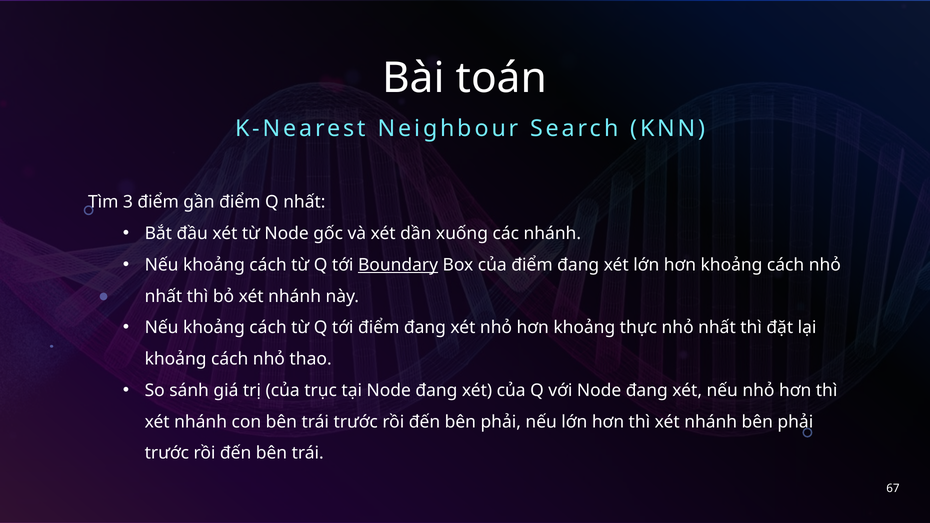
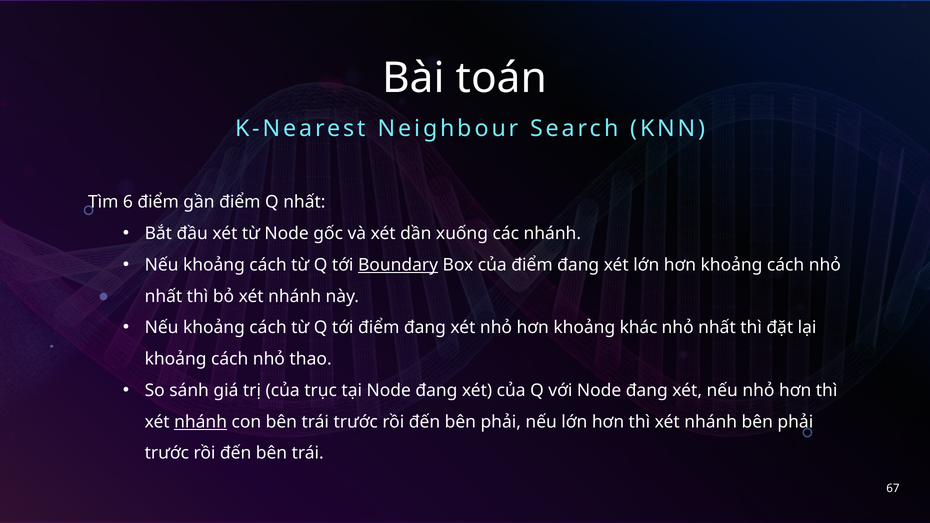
3: 3 -> 6
thực: thực -> khác
nhánh at (201, 422) underline: none -> present
